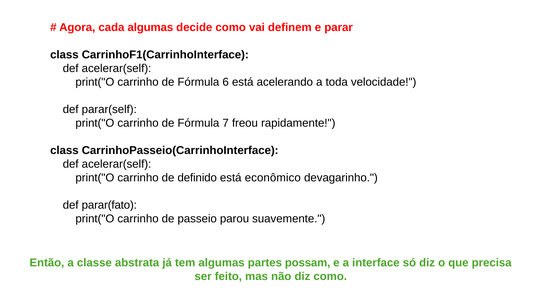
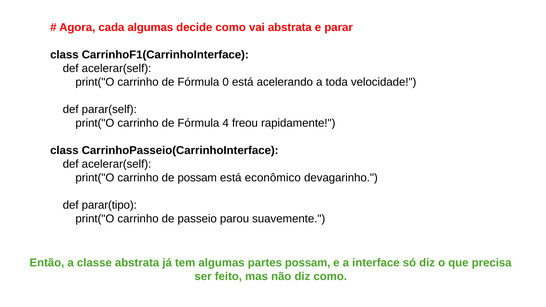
vai definem: definem -> abstrata
6: 6 -> 0
7: 7 -> 4
de definido: definido -> possam
parar(fato: parar(fato -> parar(tipo
